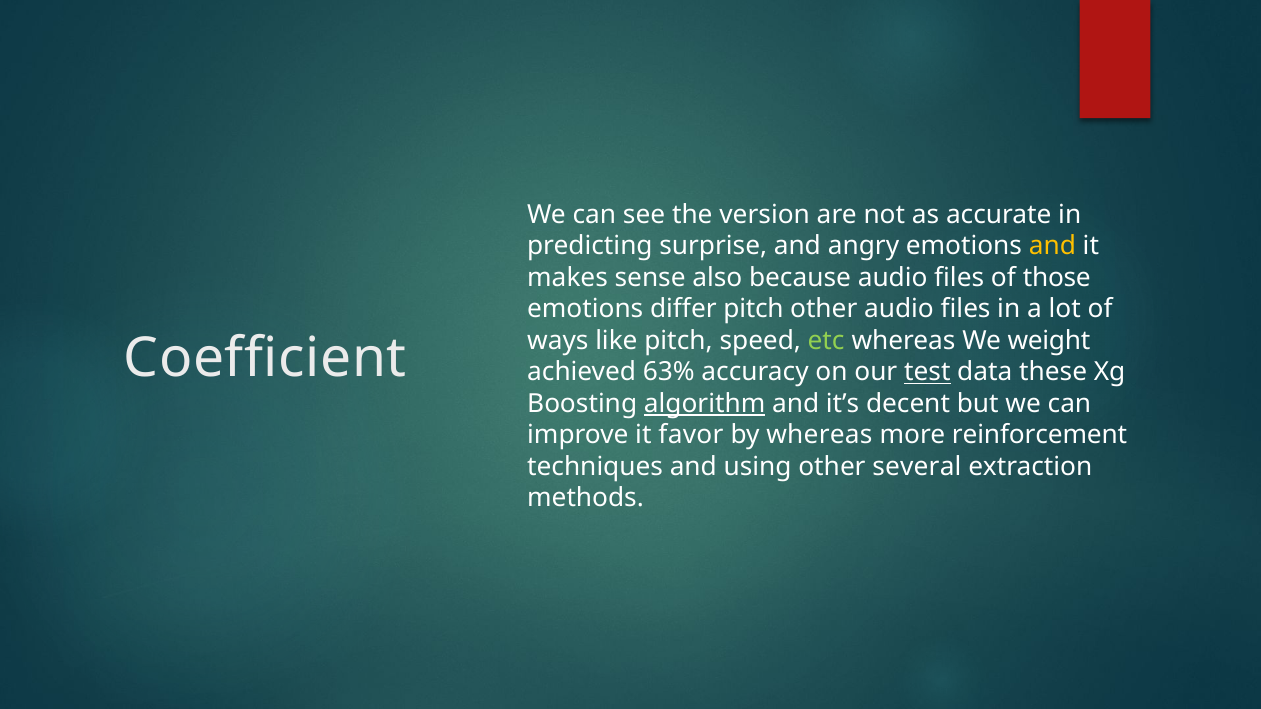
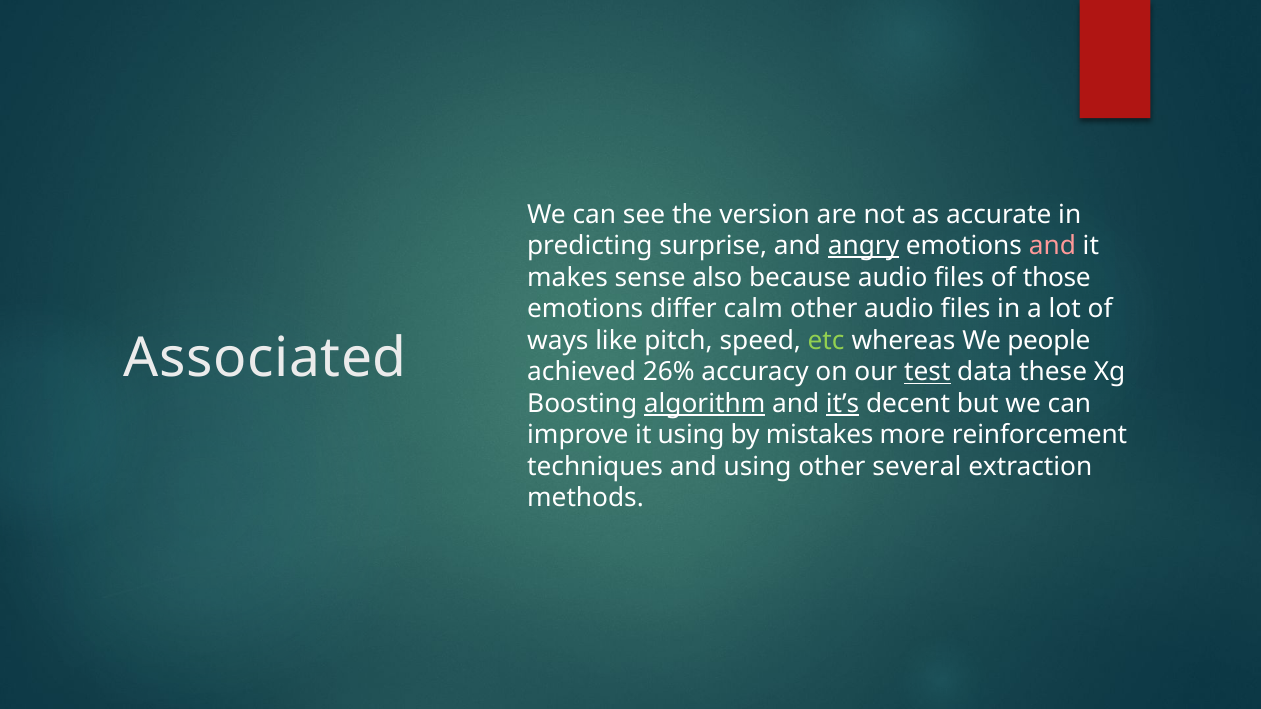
angry underline: none -> present
and at (1052, 246) colour: yellow -> pink
differ pitch: pitch -> calm
weight: weight -> people
Coefficient: Coefficient -> Associated
63%: 63% -> 26%
it’s underline: none -> present
it favor: favor -> using
by whereas: whereas -> mistakes
